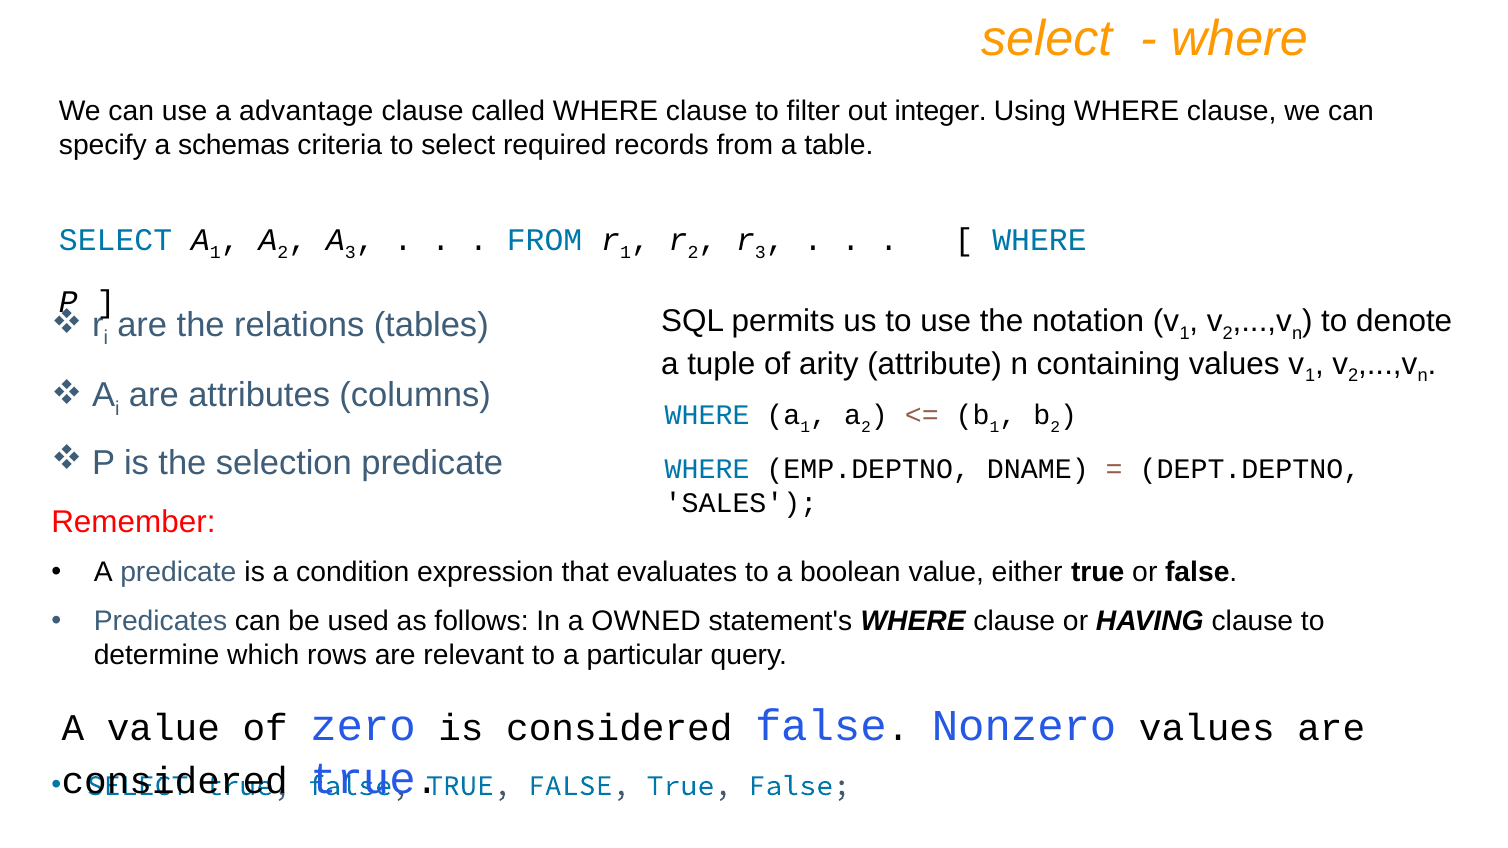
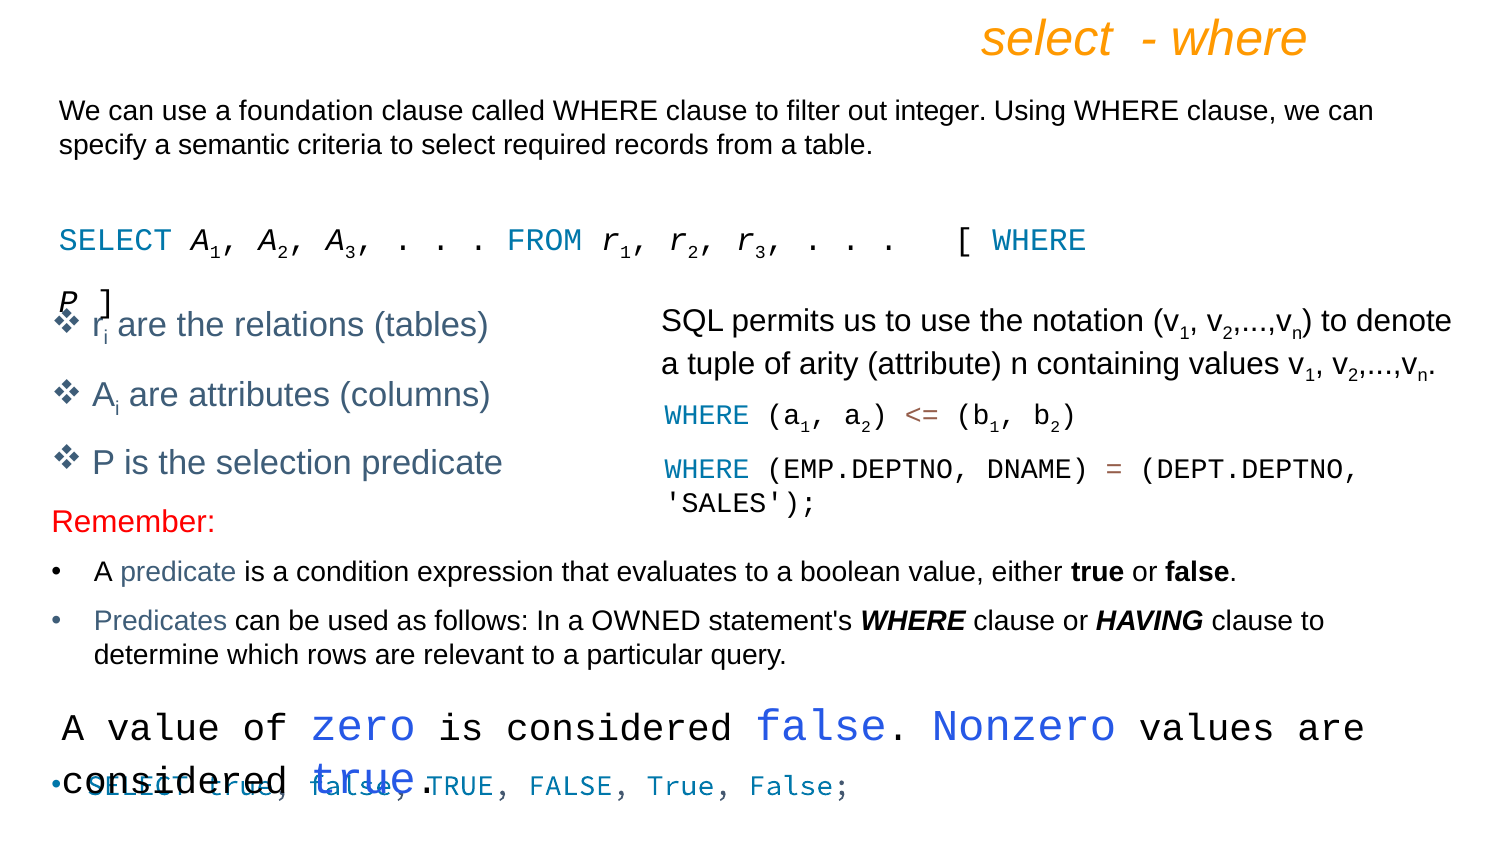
advantage: advantage -> foundation
schemas: schemas -> semantic
